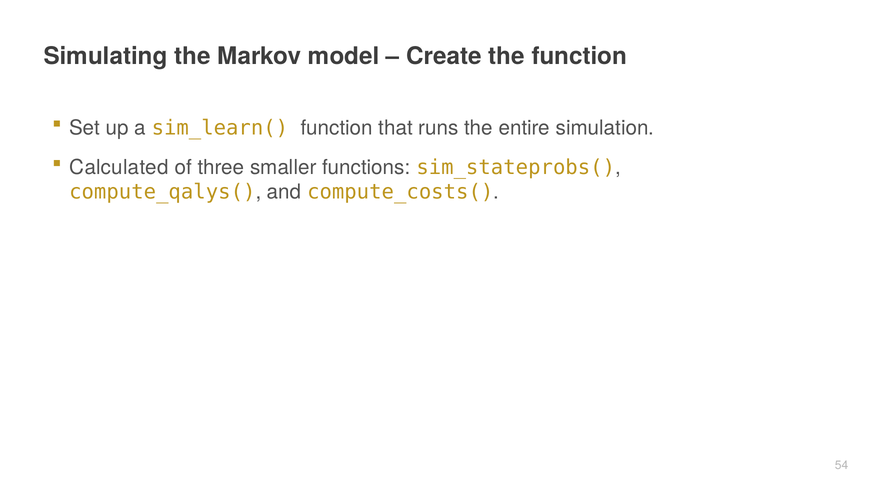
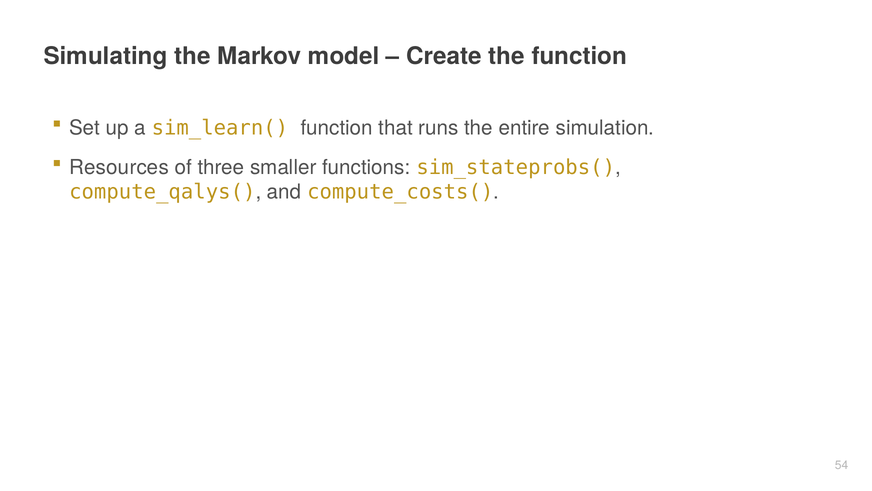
Calculated: Calculated -> Resources
